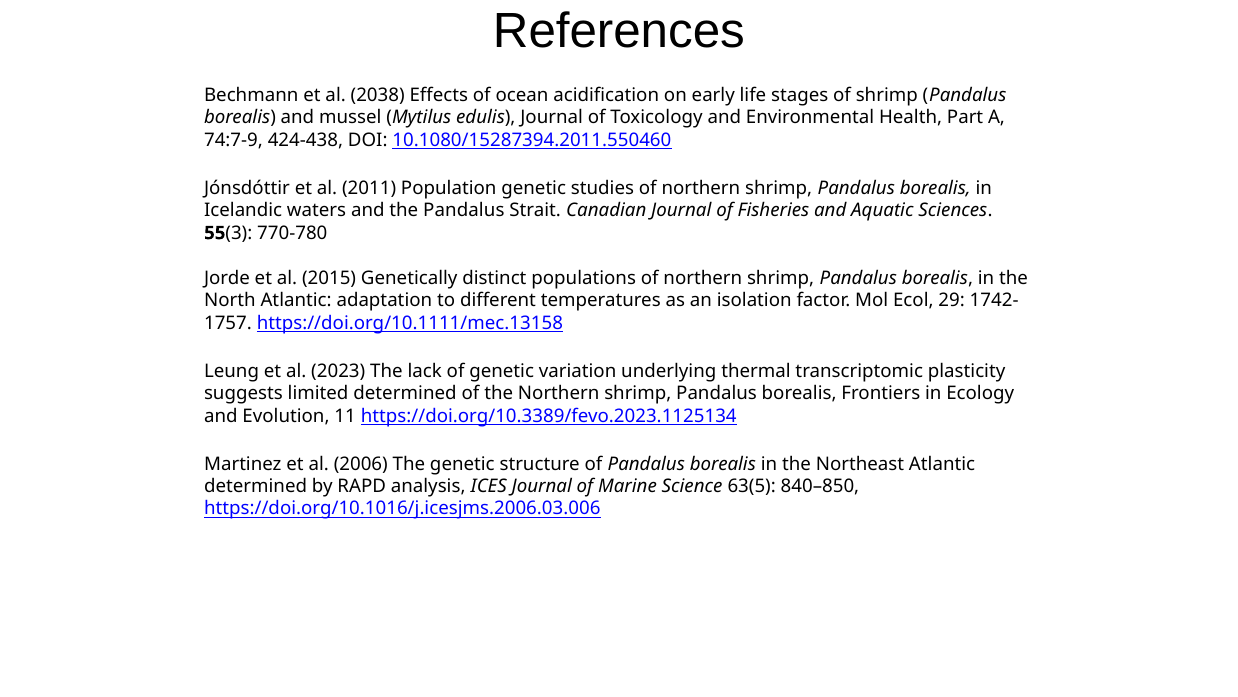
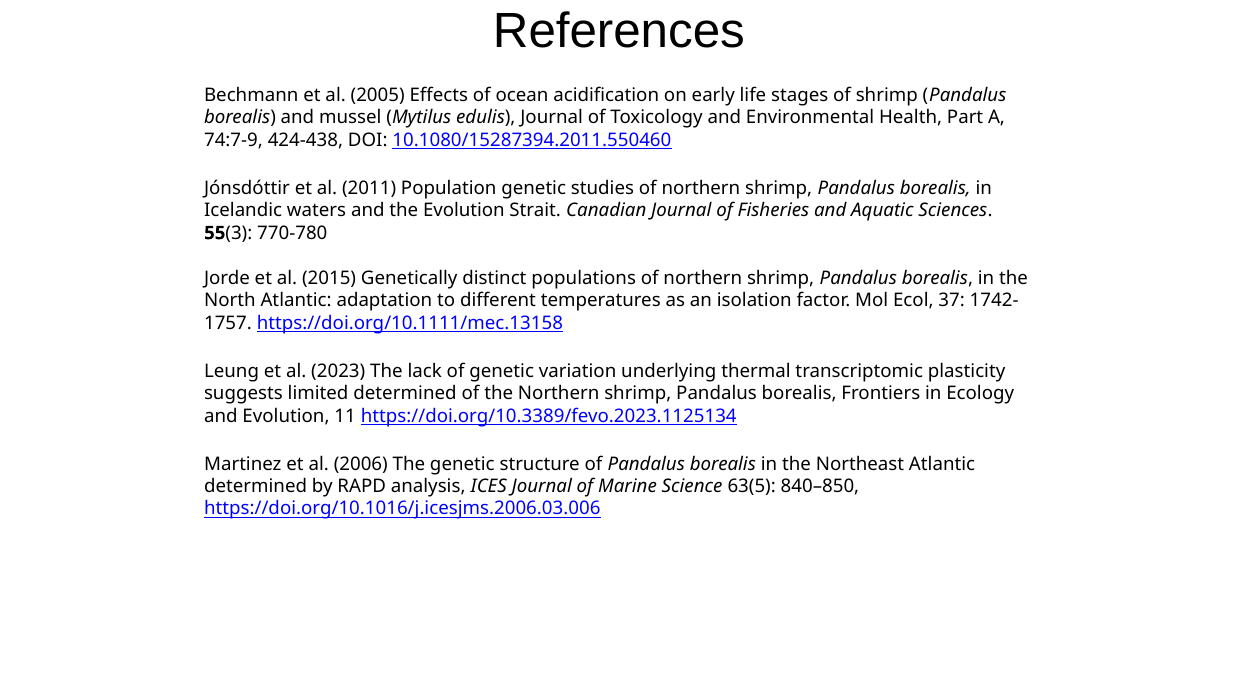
2038: 2038 -> 2005
the Pandalus: Pandalus -> Evolution
29: 29 -> 37
